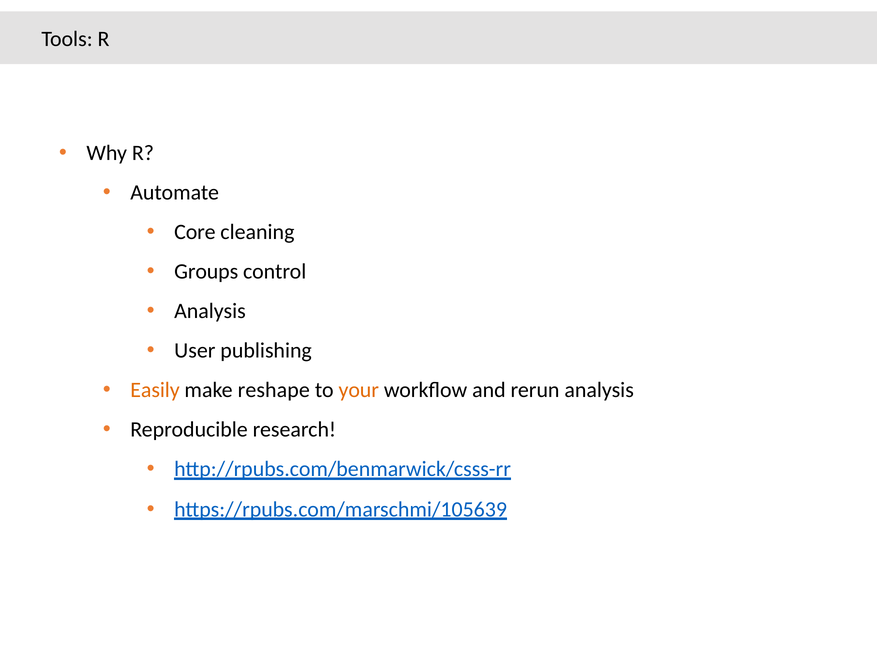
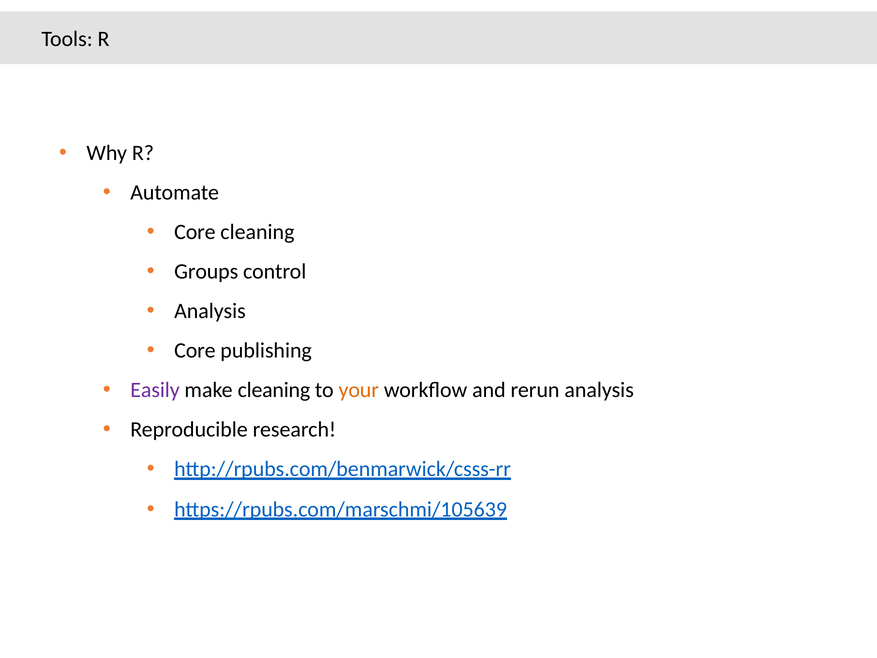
User at (195, 350): User -> Core
Easily colour: orange -> purple
make reshape: reshape -> cleaning
